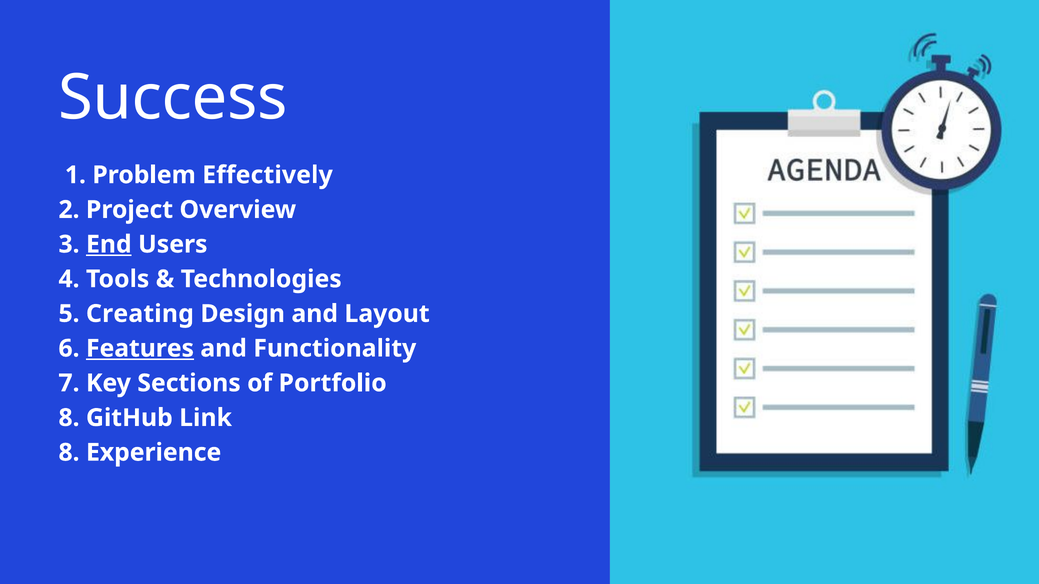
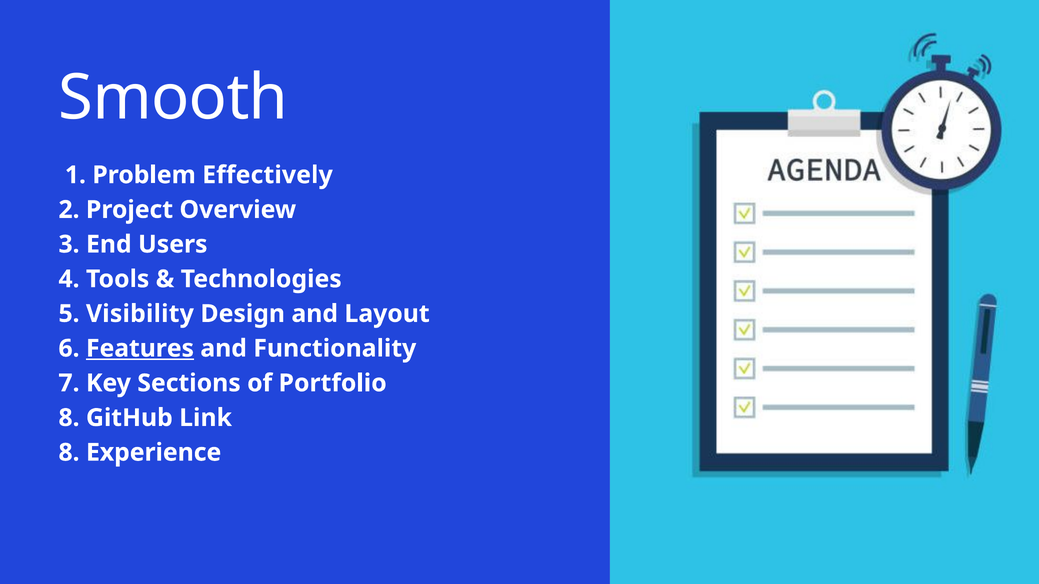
Success: Success -> Smooth
End underline: present -> none
Creating: Creating -> Visibility
